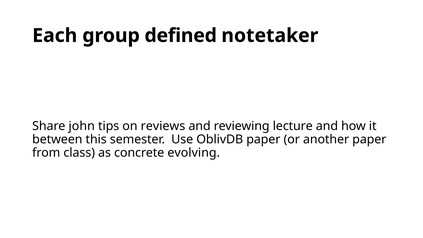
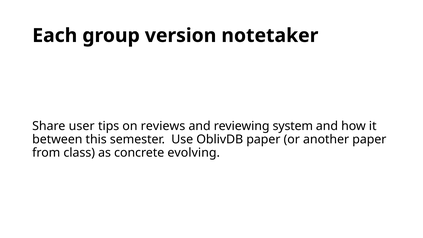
defined: defined -> version
john: john -> user
lecture: lecture -> system
